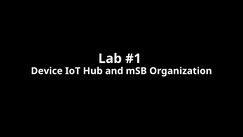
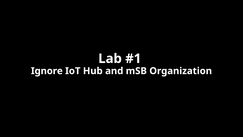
Device: Device -> Ignore
